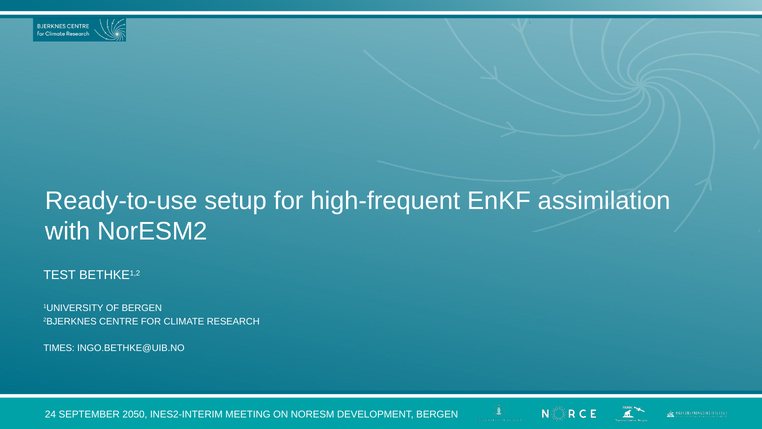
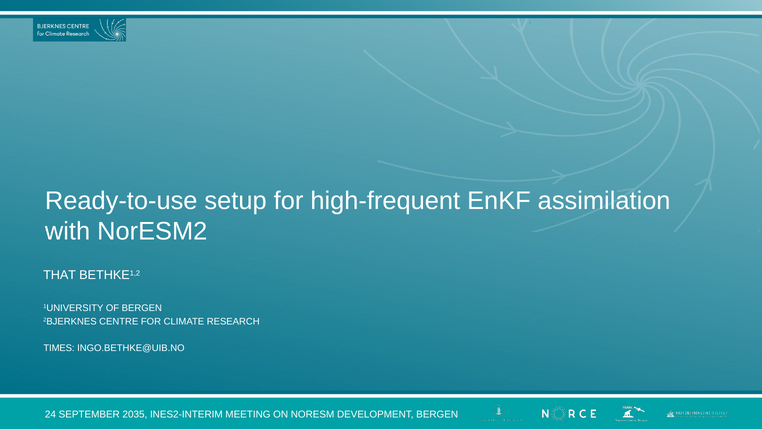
TEST: TEST -> THAT
2050: 2050 -> 2035
